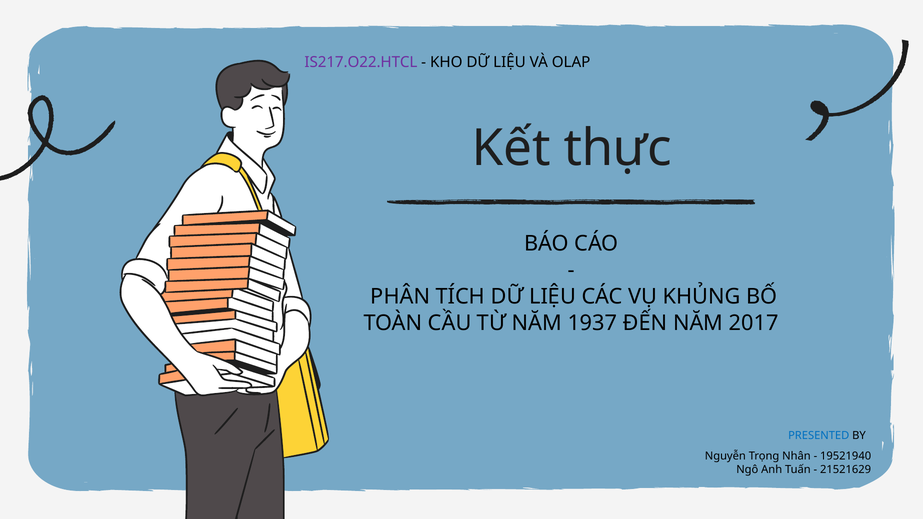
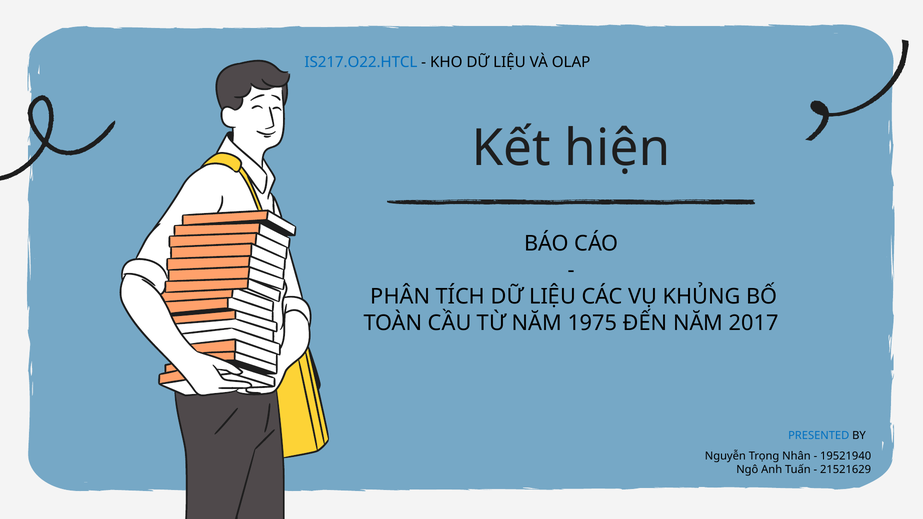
IS217.O22.HTCL colour: purple -> blue
thực: thực -> hiện
1937: 1937 -> 1975
